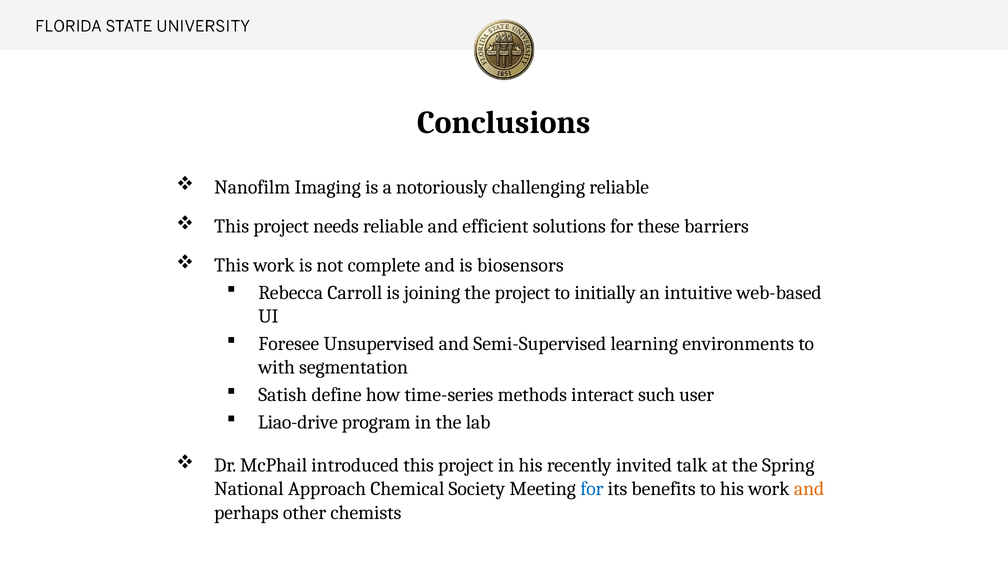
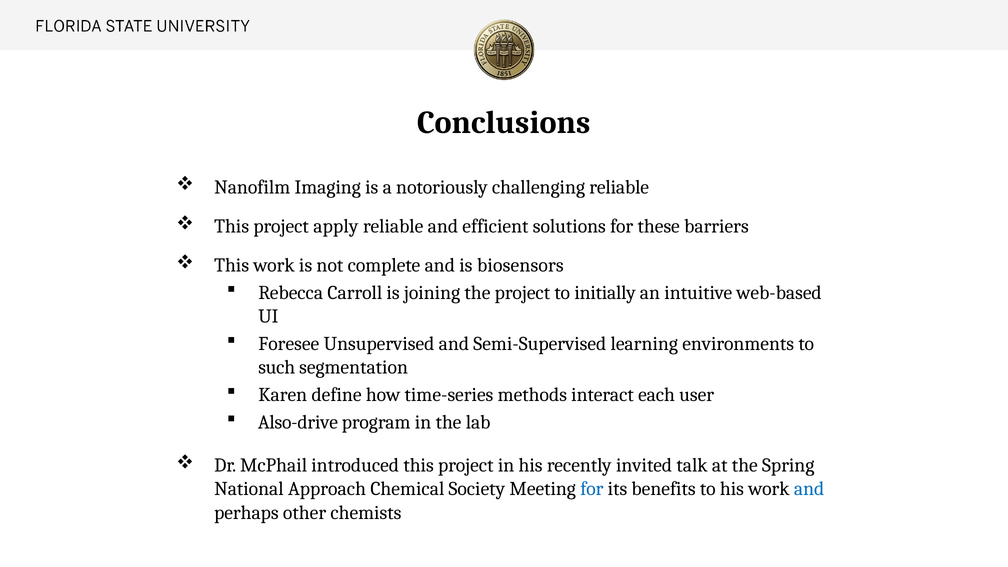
needs: needs -> apply
with: with -> such
Satish: Satish -> Karen
such: such -> each
Liao-drive: Liao-drive -> Also-drive
and at (809, 489) colour: orange -> blue
